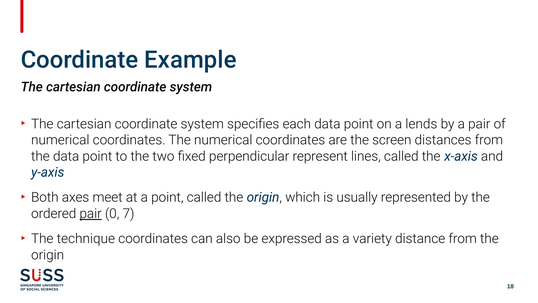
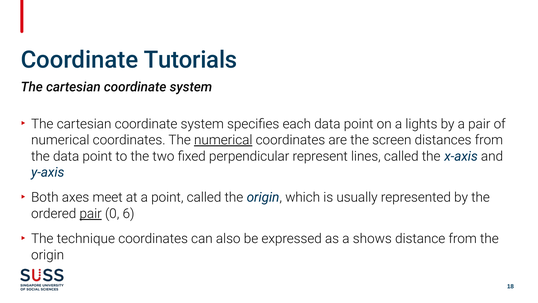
Example: Example -> Tutorials
lends: lends -> lights
numerical at (223, 140) underline: none -> present
7: 7 -> 6
variety: variety -> shows
